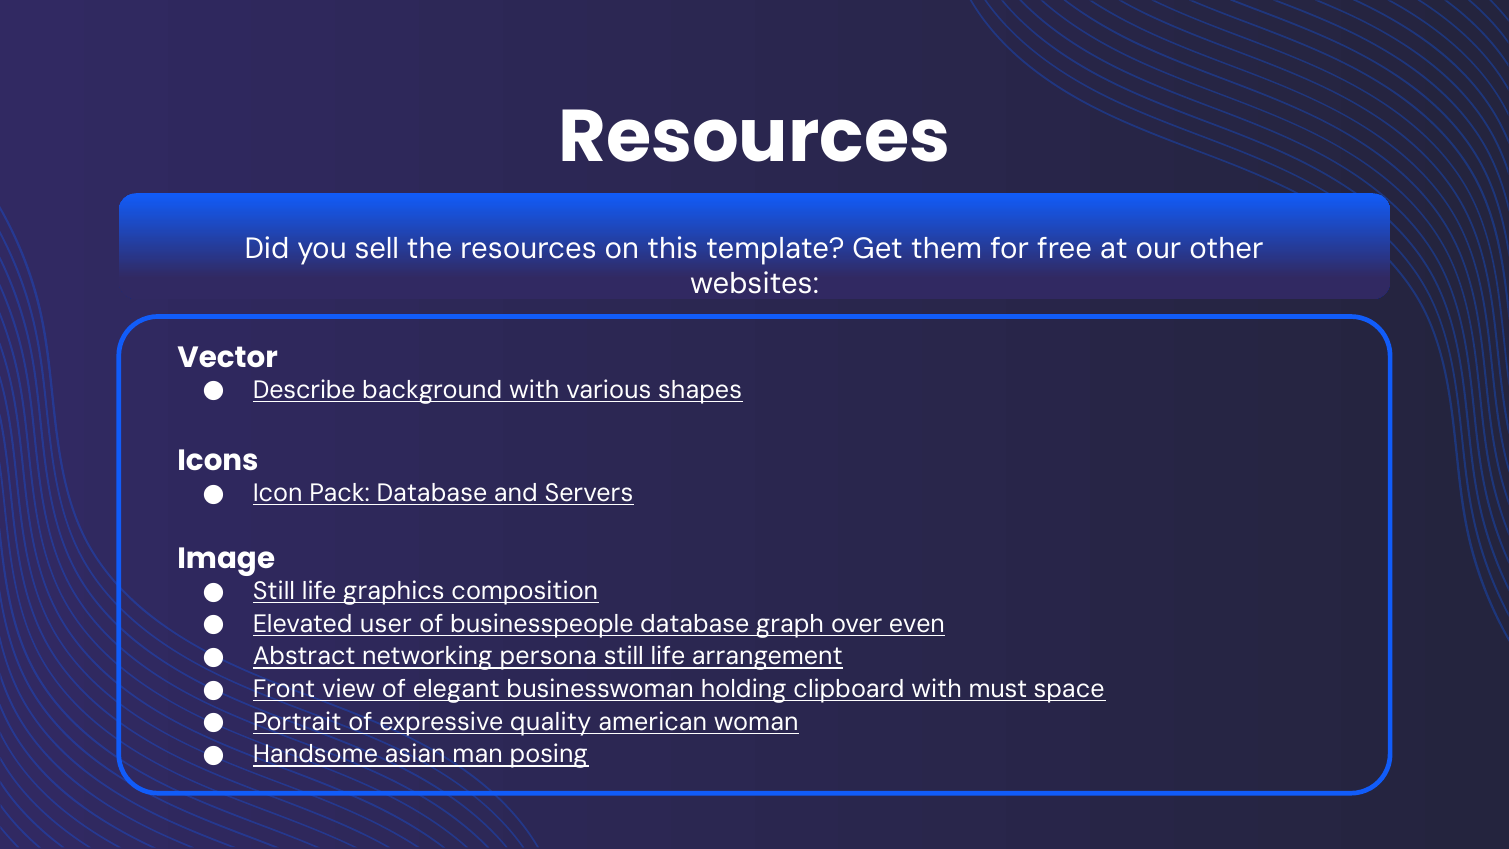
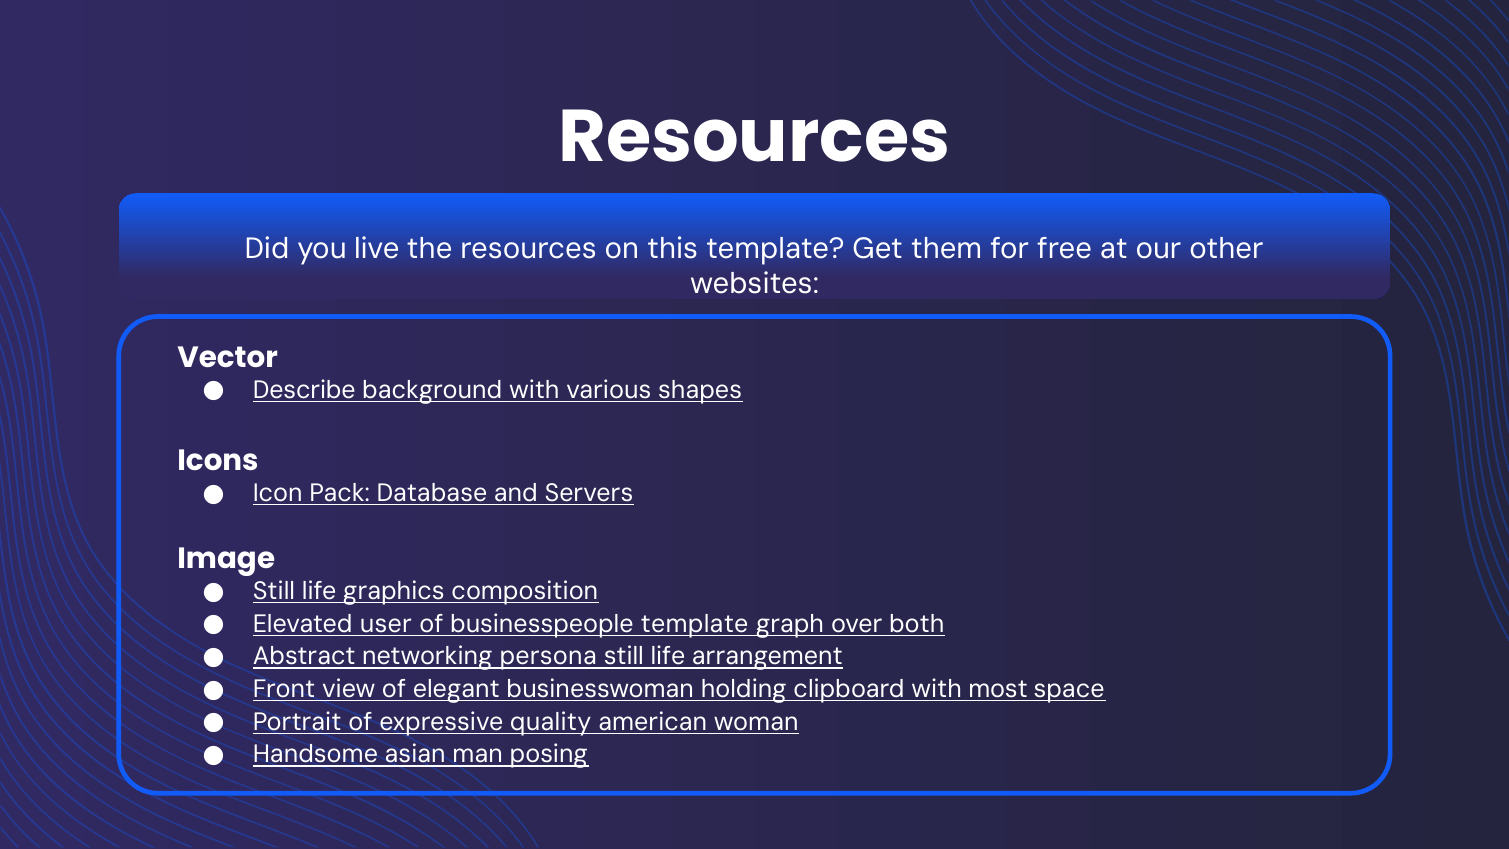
sell: sell -> live
businesspeople database: database -> template
even: even -> both
must: must -> most
